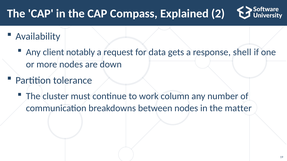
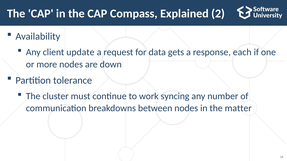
notably: notably -> update
shell: shell -> each
column: column -> syncing
